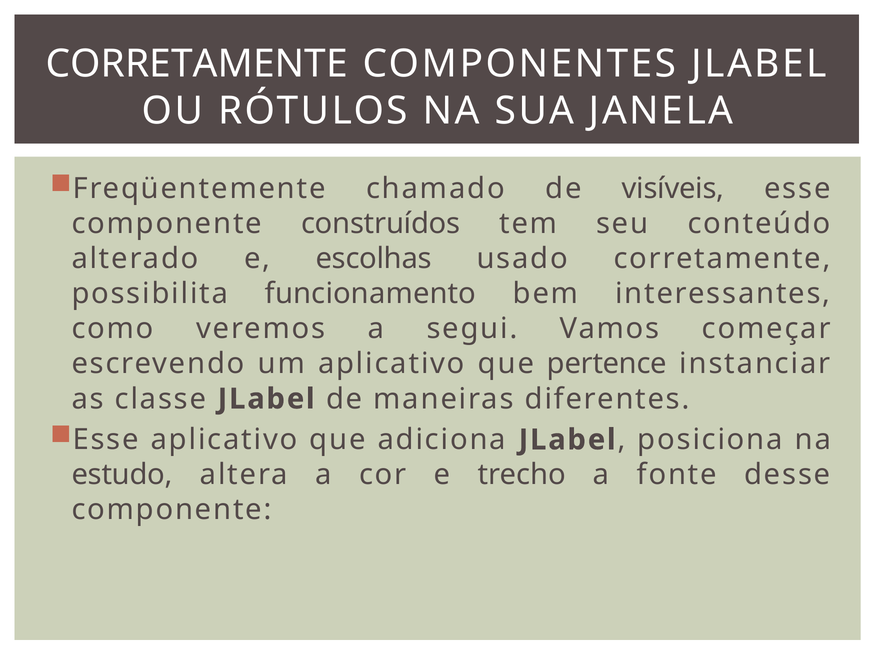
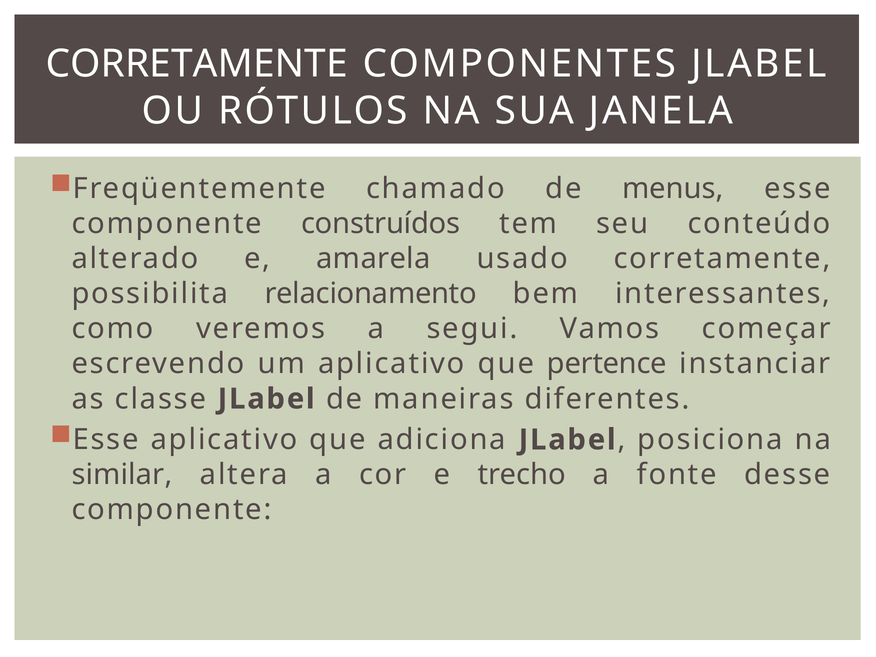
visíveis: visíveis -> menus
escolhas: escolhas -> amarela
funcionamento: funcionamento -> relacionamento
estudo: estudo -> similar
